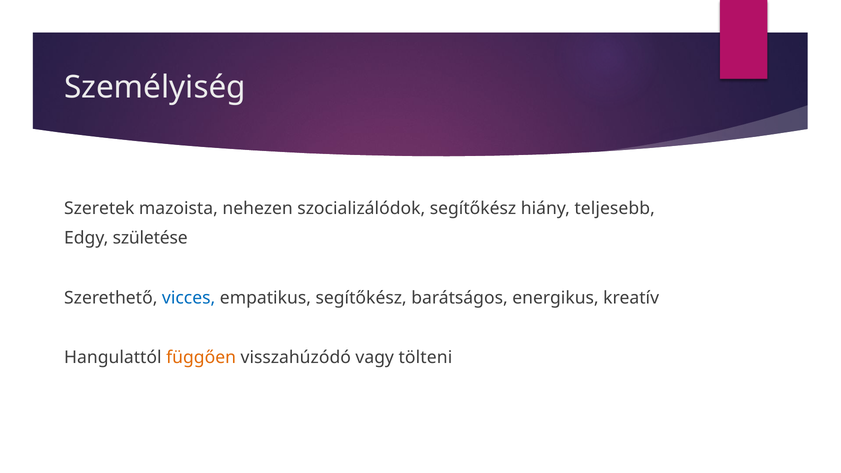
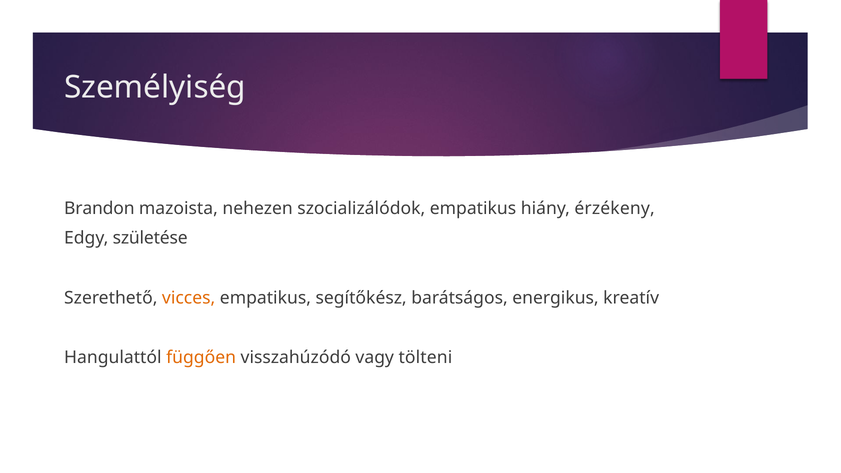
Szeretek: Szeretek -> Brandon
szocializálódok segítőkész: segítőkész -> empatikus
teljesebb: teljesebb -> érzékeny
vicces colour: blue -> orange
